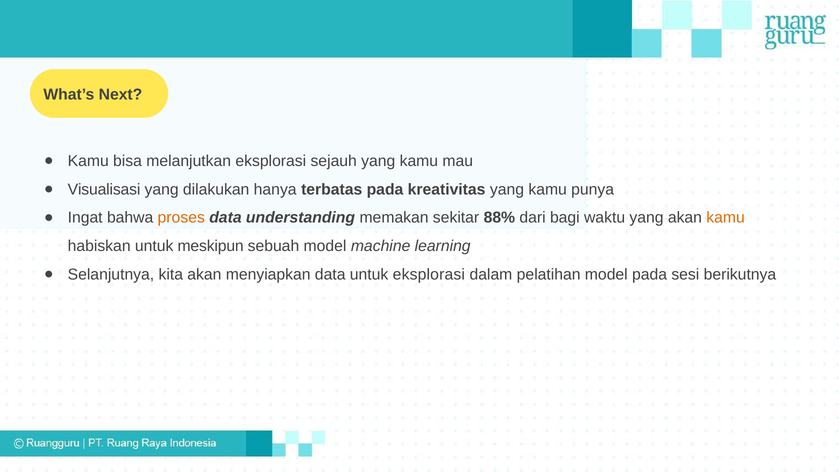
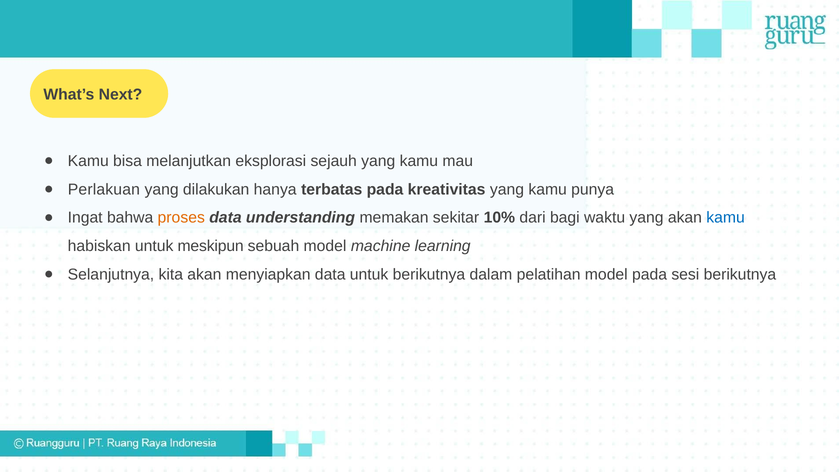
Visualisasi: Visualisasi -> Perlakuan
88%: 88% -> 10%
kamu at (726, 218) colour: orange -> blue
untuk eksplorasi: eksplorasi -> berikutnya
